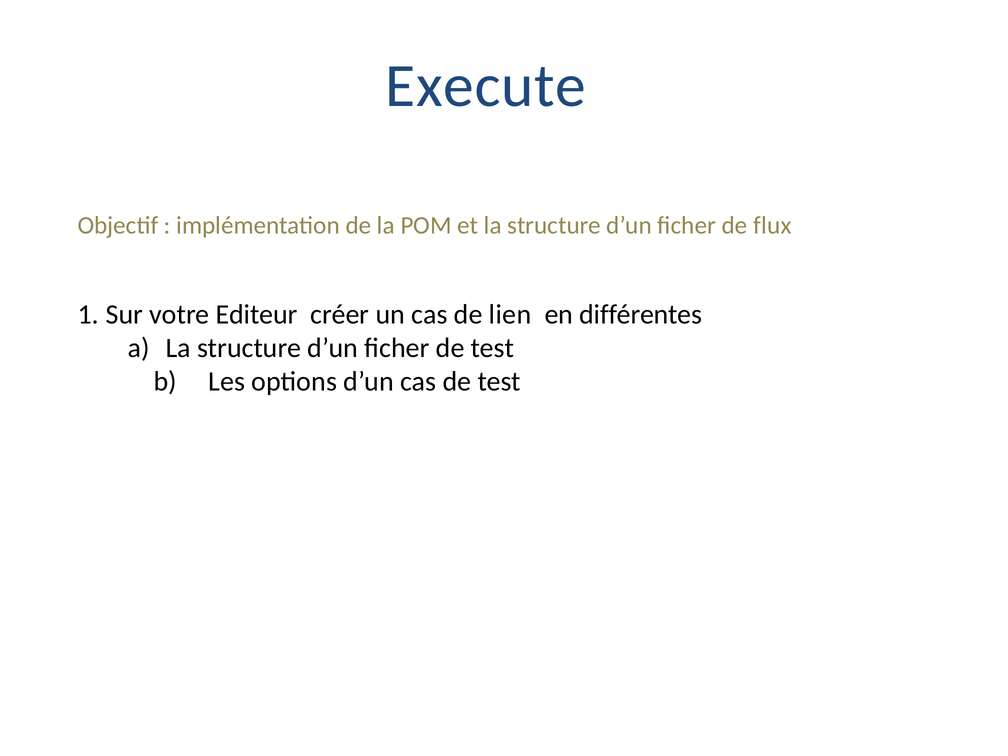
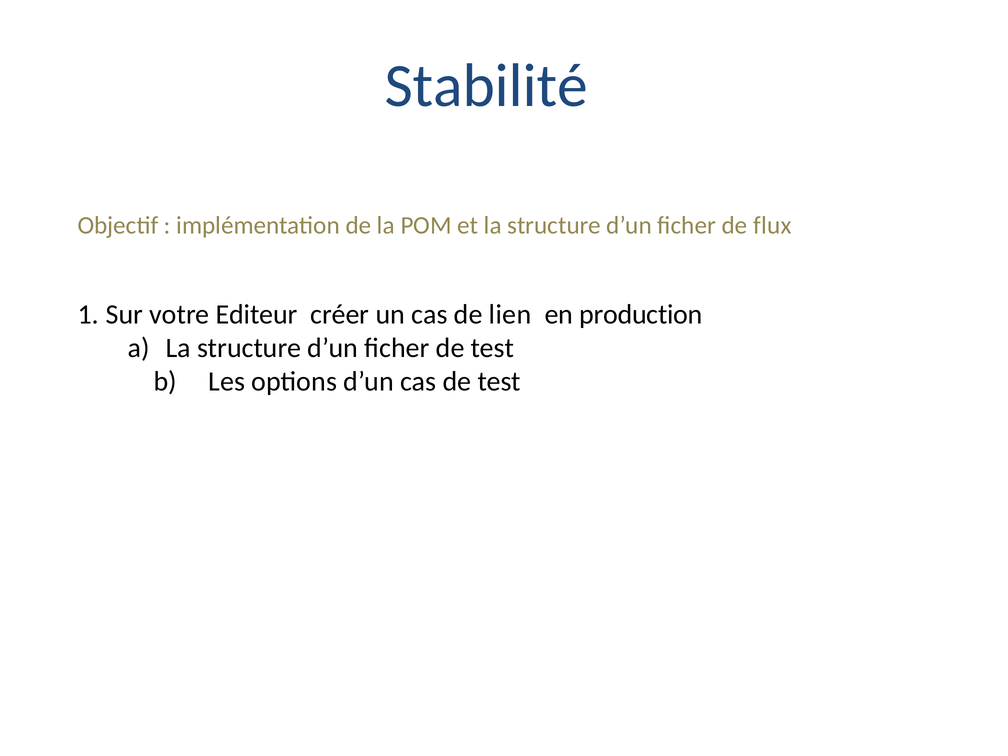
Execute: Execute -> Stabilité
différentes: différentes -> production
